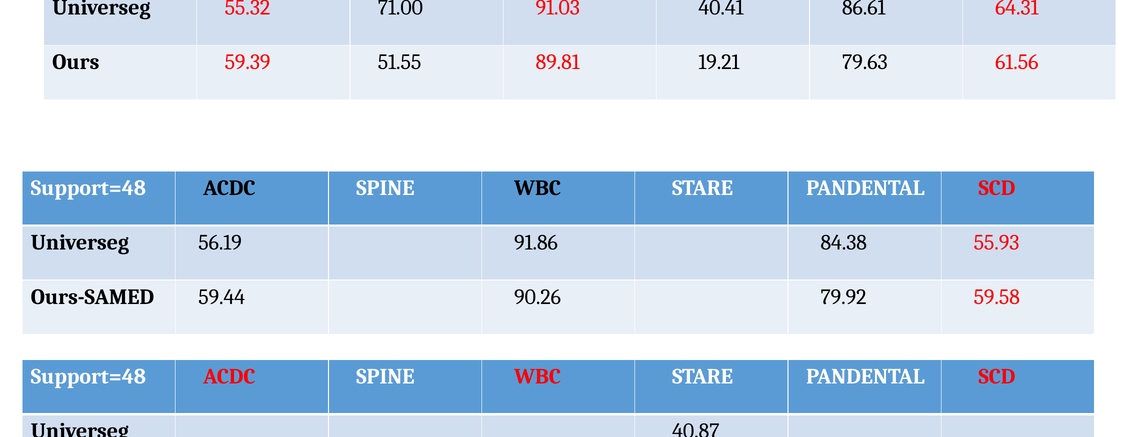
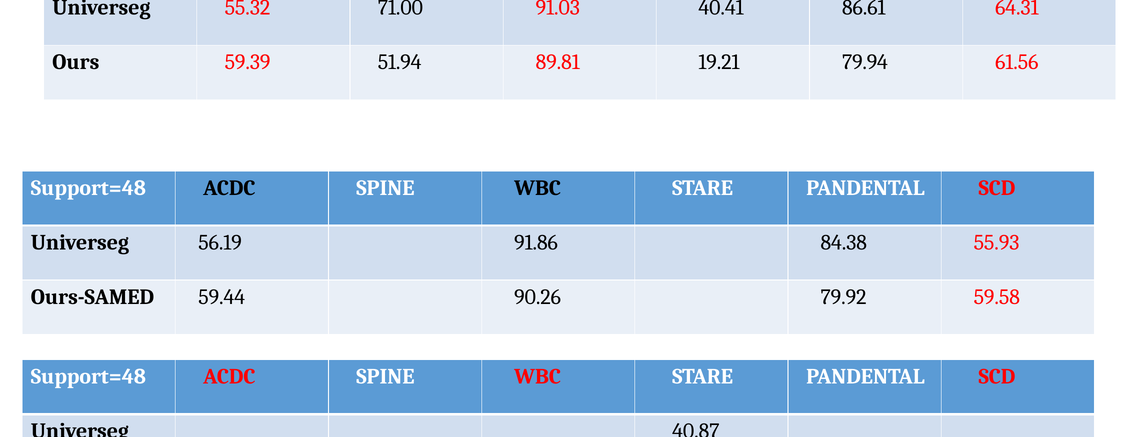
51.55: 51.55 -> 51.94
79.63: 79.63 -> 79.94
